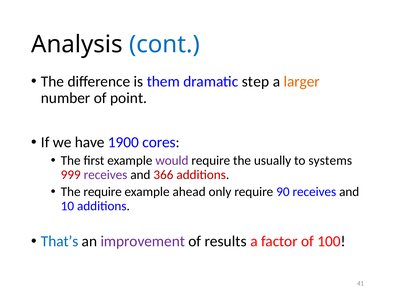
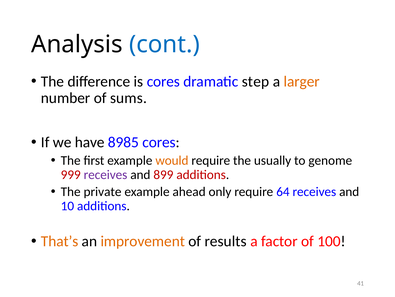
is them: them -> cores
point: point -> sums
1900: 1900 -> 8985
would colour: purple -> orange
systems: systems -> genome
366: 366 -> 899
The require: require -> private
90: 90 -> 64
That’s colour: blue -> orange
improvement colour: purple -> orange
